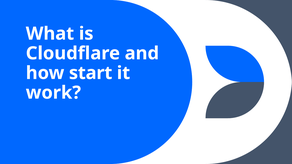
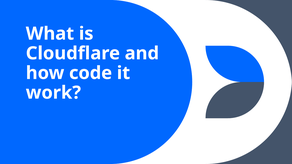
start: start -> code
